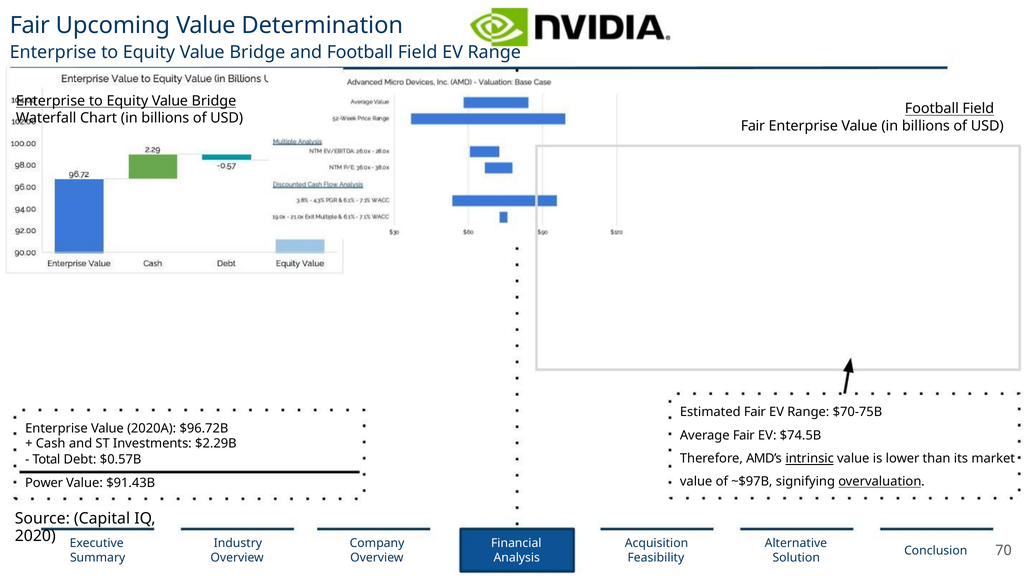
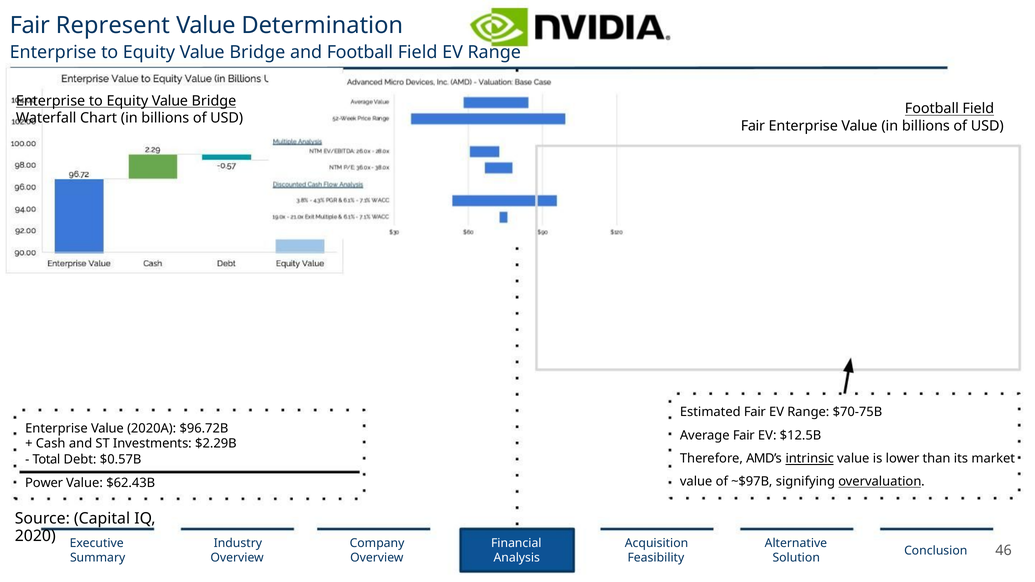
Upcoming: Upcoming -> Represent
$74.5B: $74.5B -> $12.5B
$91.43B: $91.43B -> $62.43B
70: 70 -> 46
